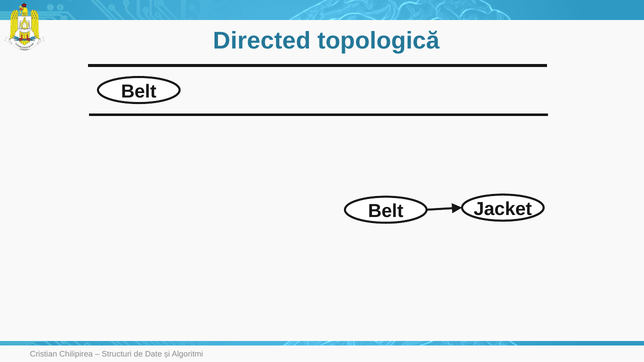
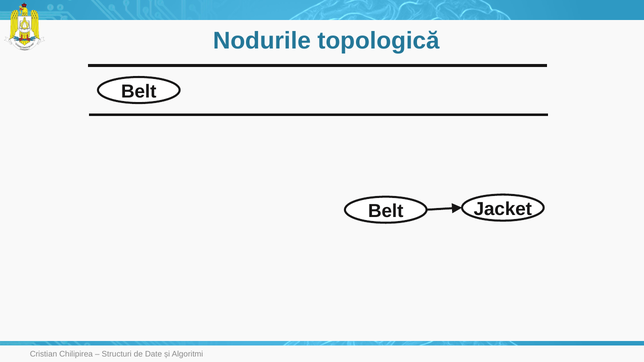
Directed: Directed -> Nodurile
